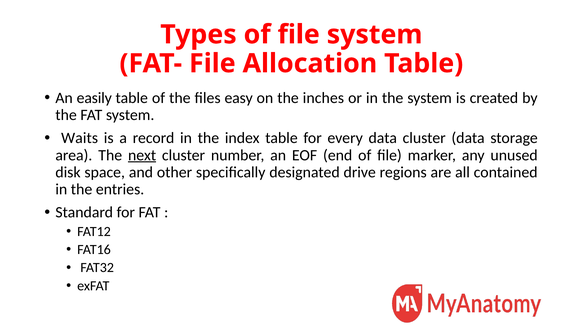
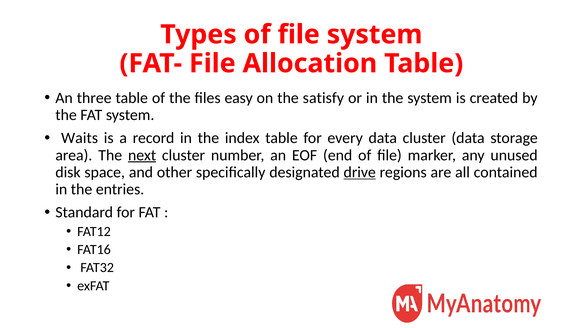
easily: easily -> three
inches: inches -> satisfy
drive underline: none -> present
